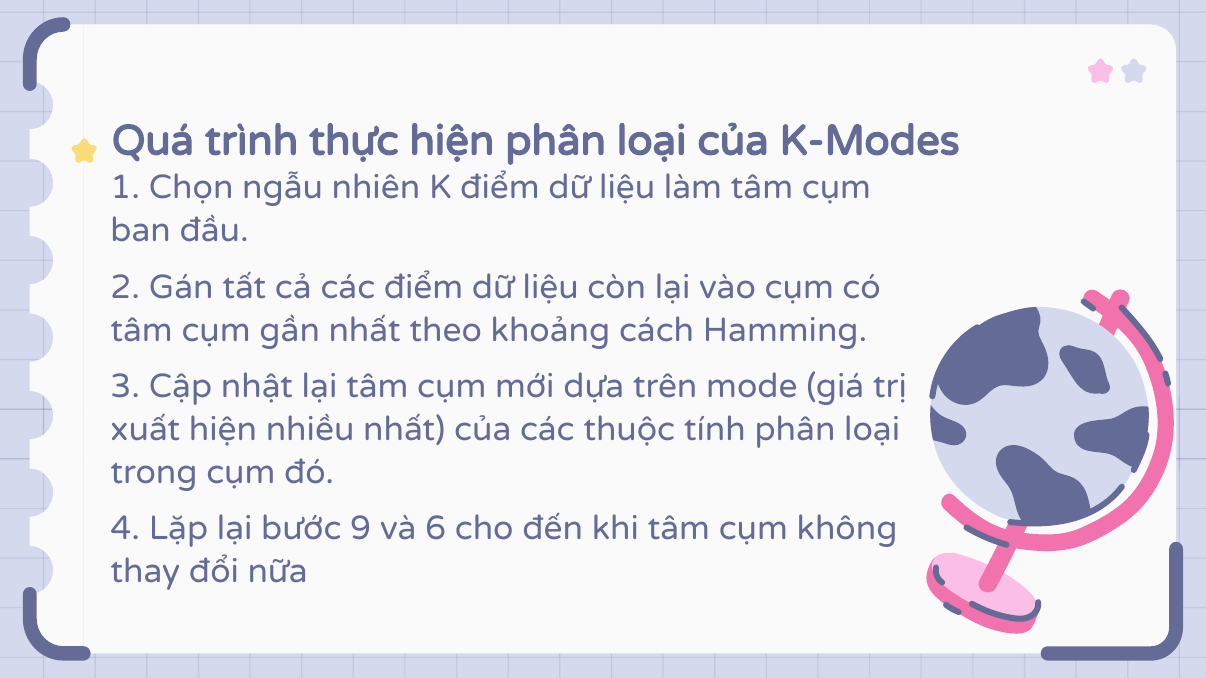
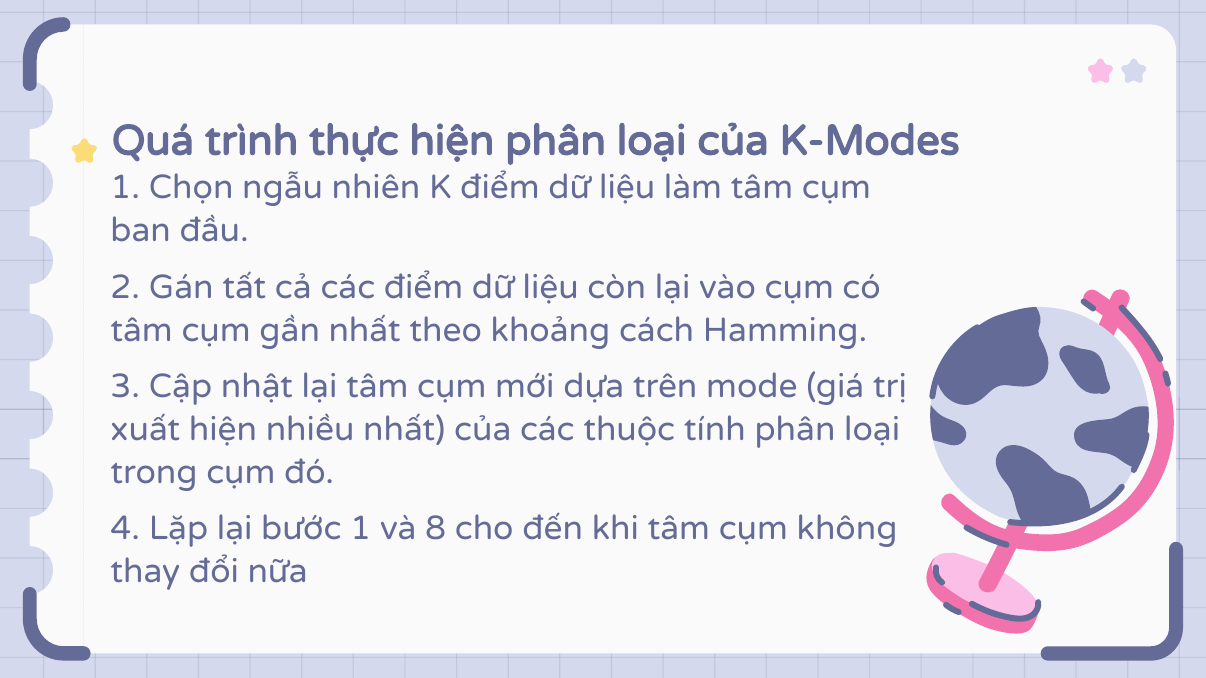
bước 9: 9 -> 1
6: 6 -> 8
